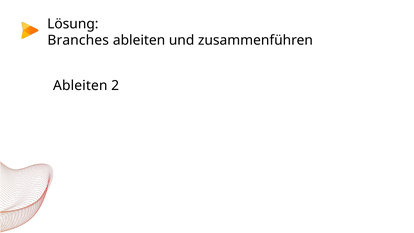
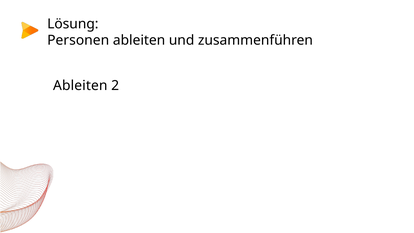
Branches: Branches -> Personen
